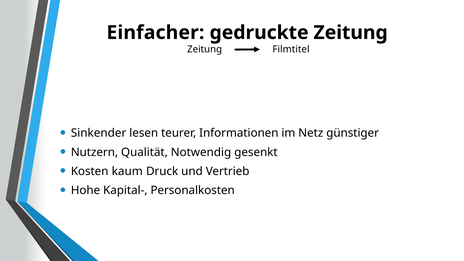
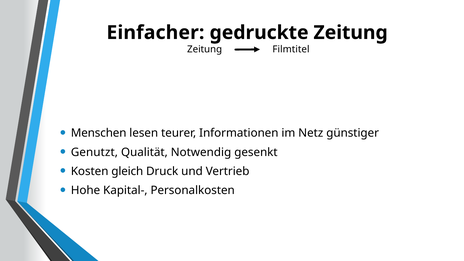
Sinkender: Sinkender -> Menschen
Nutzern: Nutzern -> Genutzt
kaum: kaum -> gleich
